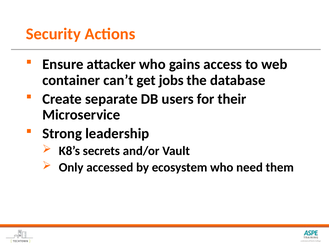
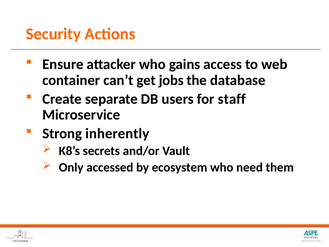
their: their -> staff
leadership: leadership -> inherently
